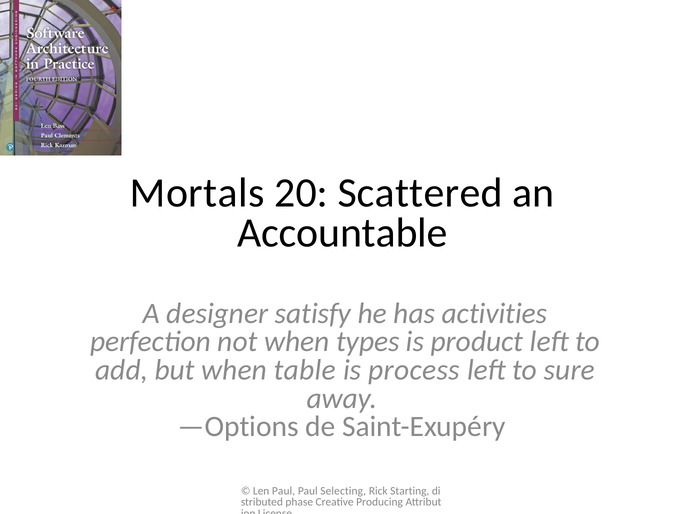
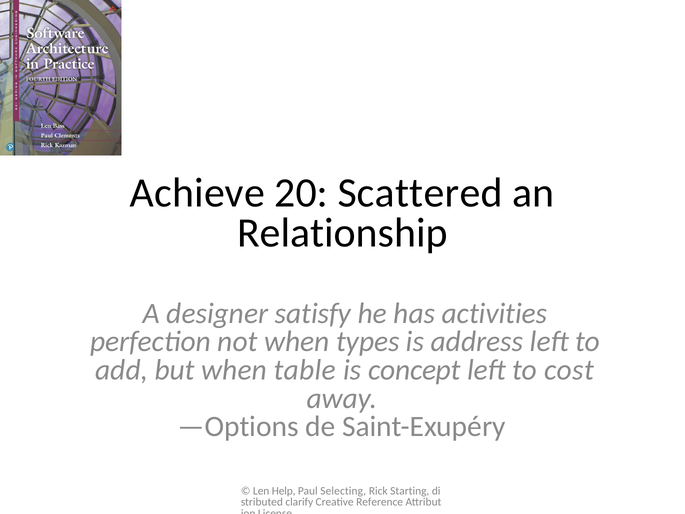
Mortals: Mortals -> Achieve
Accountable: Accountable -> Relationship
product: product -> address
process: process -> concept
sure: sure -> cost
Len Paul: Paul -> Help
phase: phase -> clarify
Producing: Producing -> Reference
